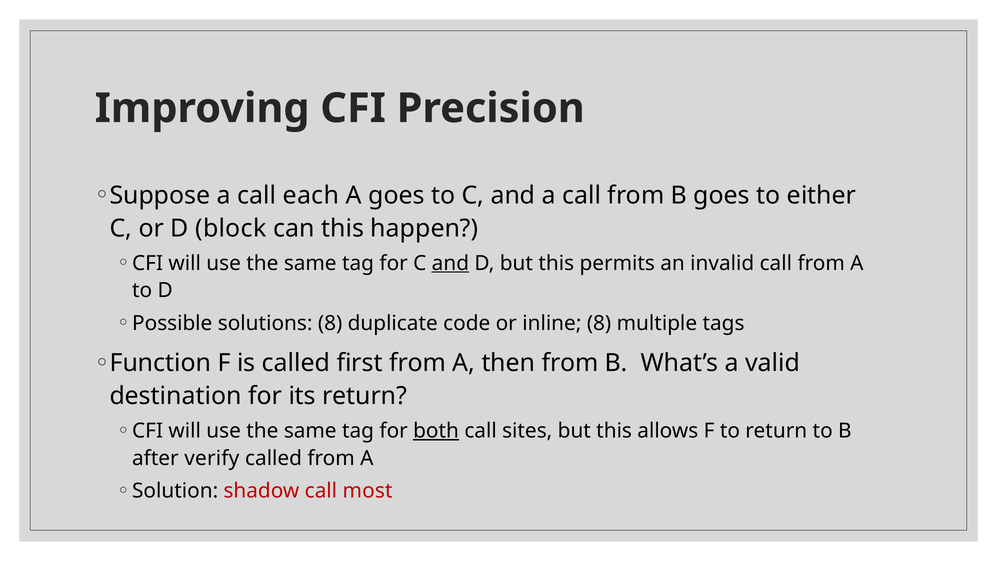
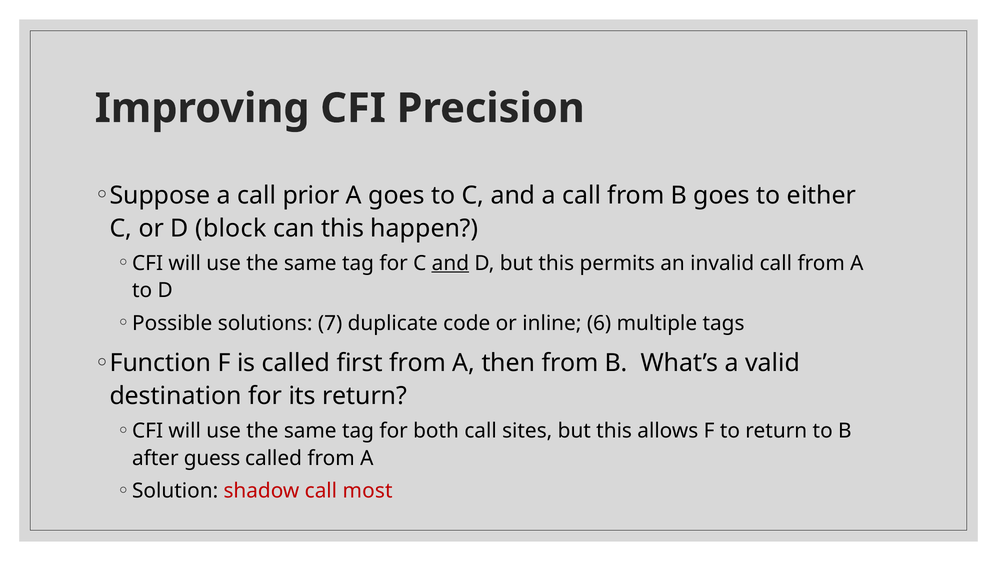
each: each -> prior
solutions 8: 8 -> 7
inline 8: 8 -> 6
both underline: present -> none
verify: verify -> guess
